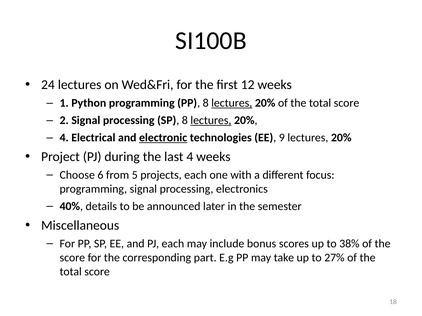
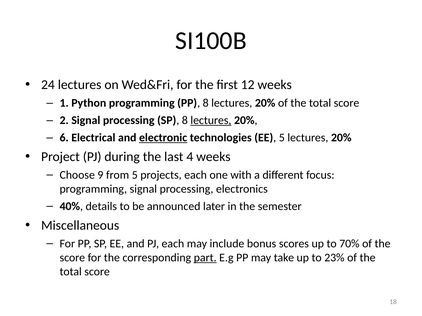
lectures at (232, 103) underline: present -> none
4 at (64, 138): 4 -> 6
EE 9: 9 -> 5
6: 6 -> 9
38%: 38% -> 70%
part underline: none -> present
27%: 27% -> 23%
